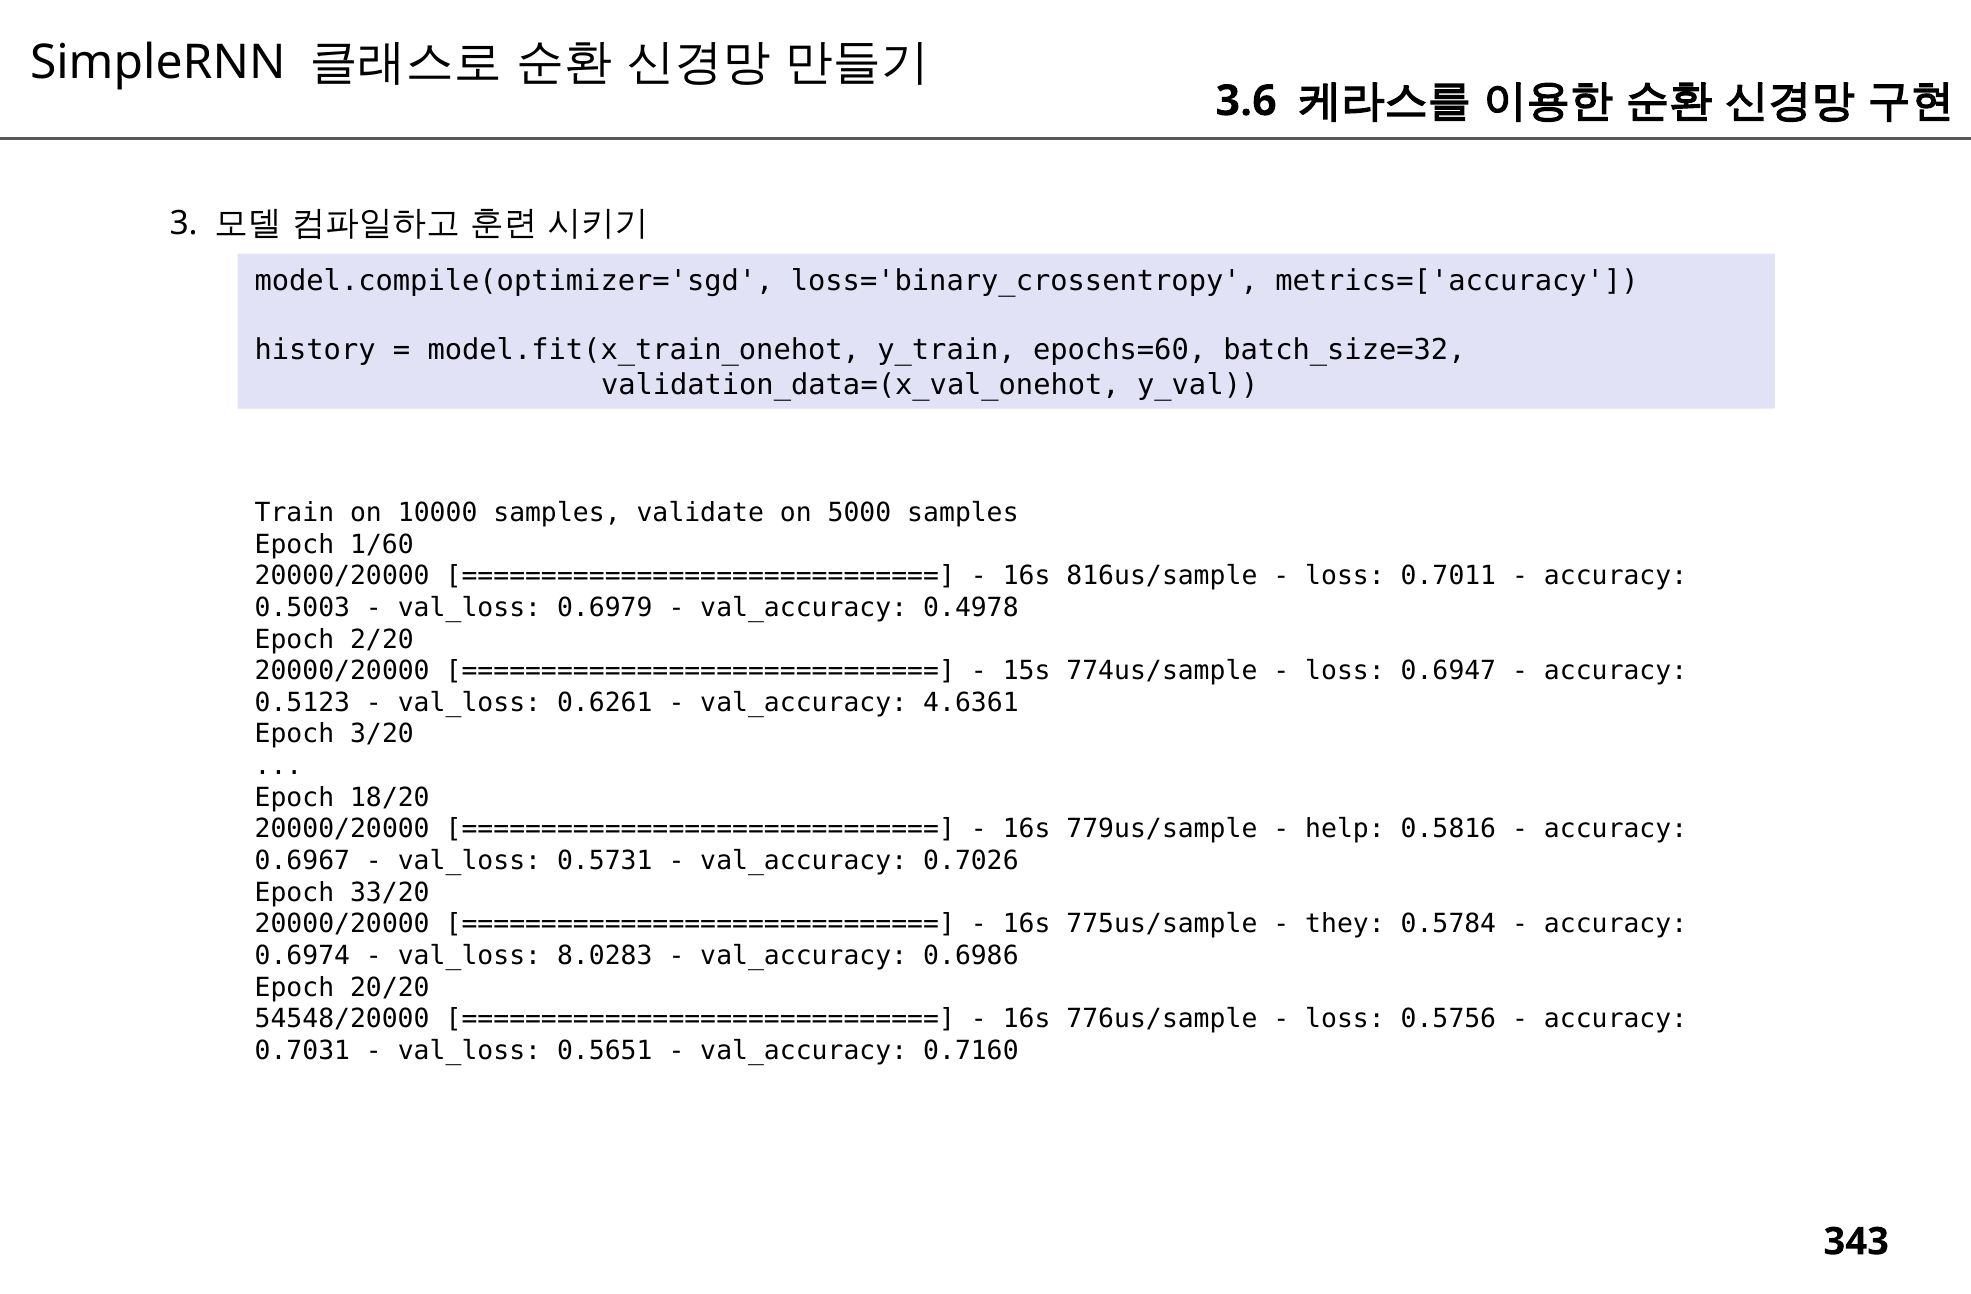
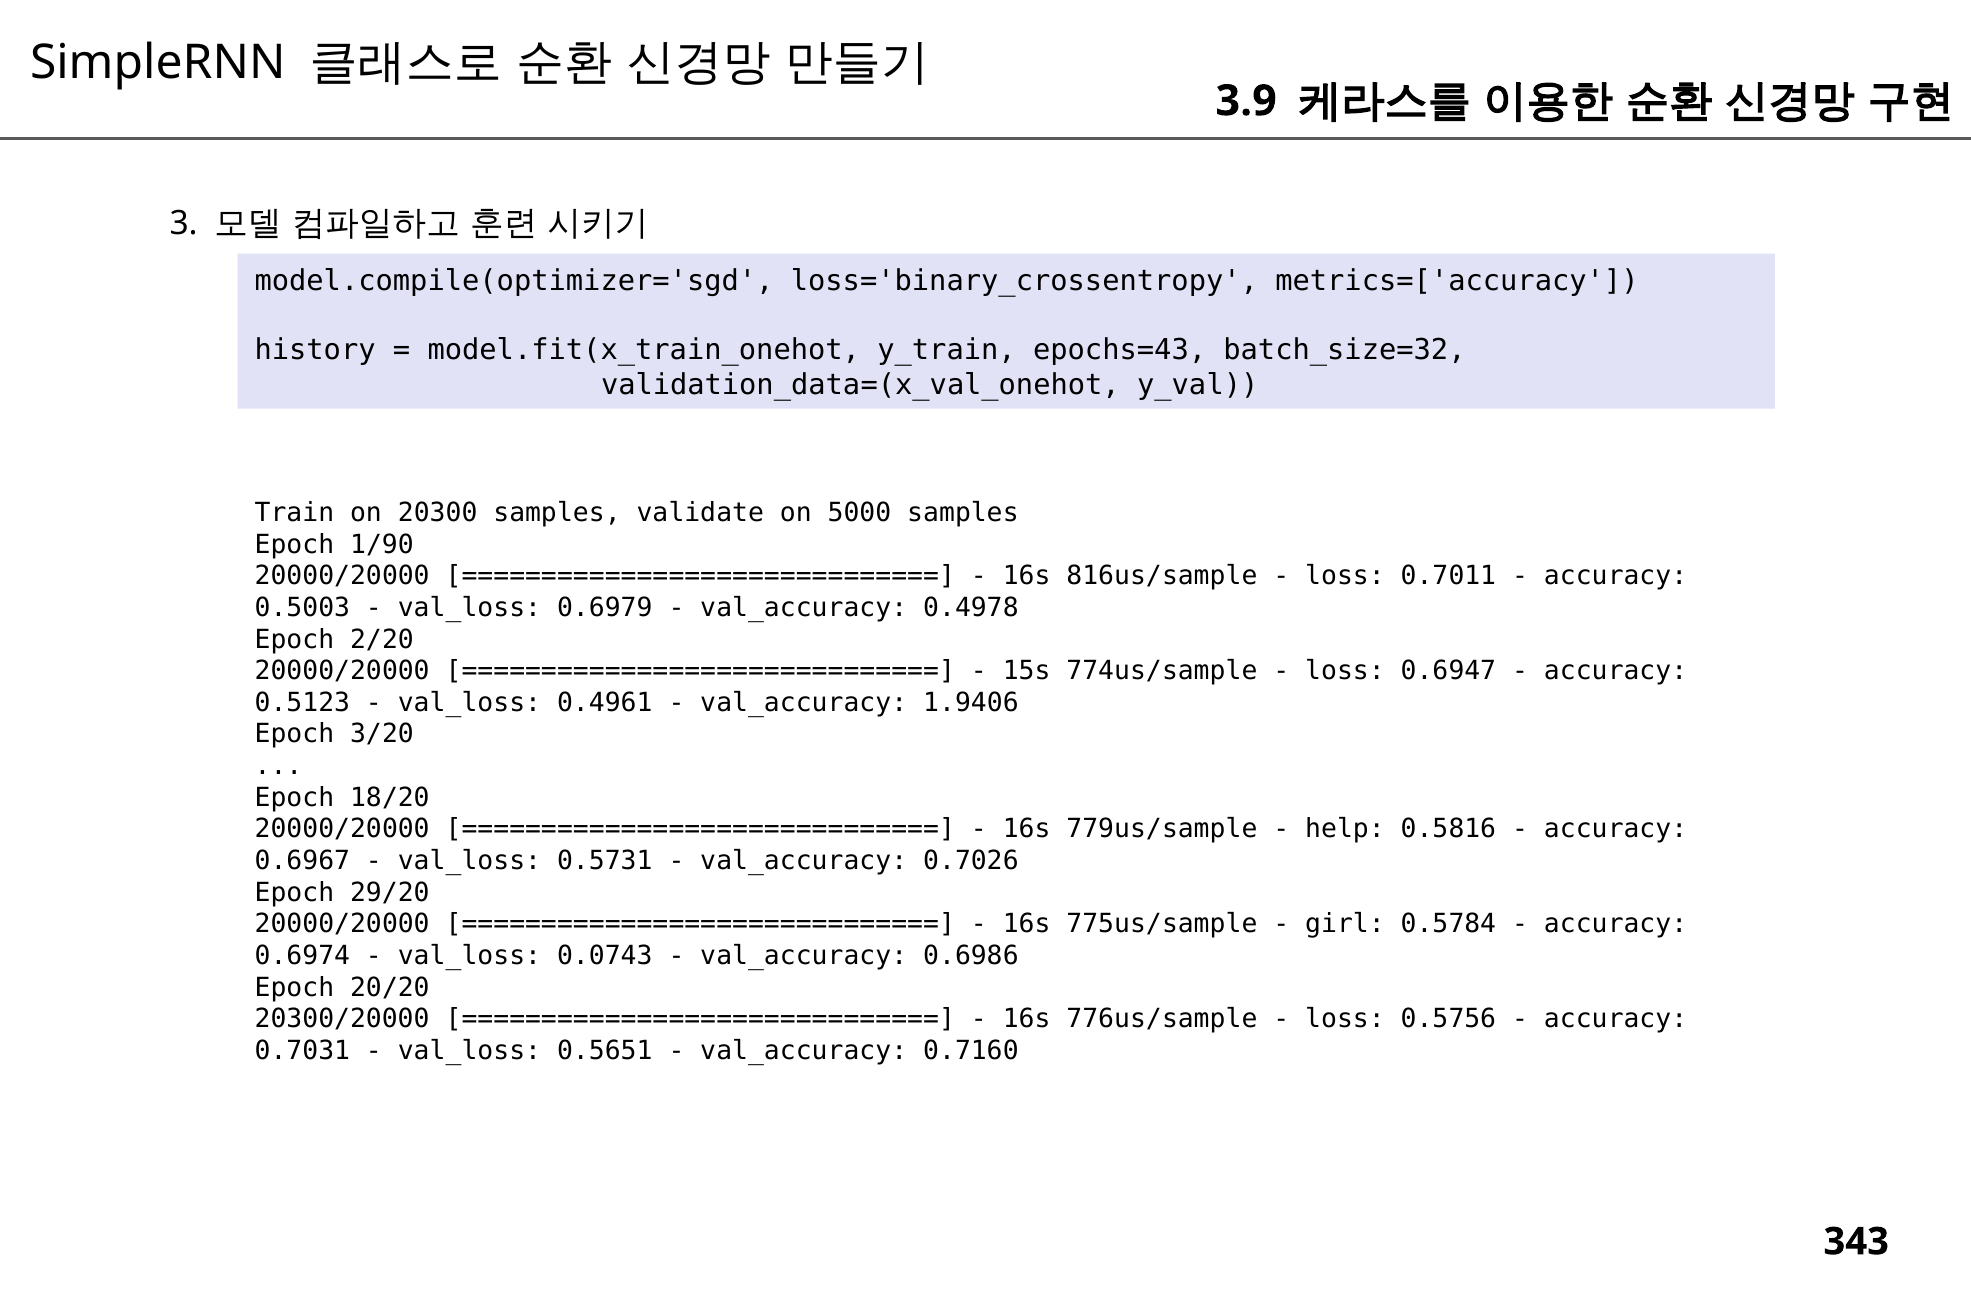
3.6: 3.6 -> 3.9
epochs=60: epochs=60 -> epochs=43
10000: 10000 -> 20300
1/60: 1/60 -> 1/90
0.6261: 0.6261 -> 0.4961
4.6361: 4.6361 -> 1.9406
33/20: 33/20 -> 29/20
they: they -> girl
8.0283: 8.0283 -> 0.0743
54548/20000: 54548/20000 -> 20300/20000
